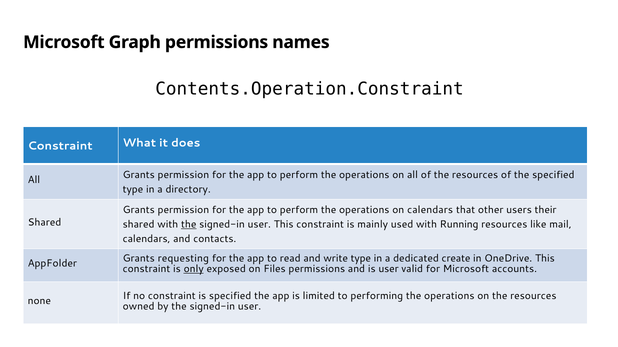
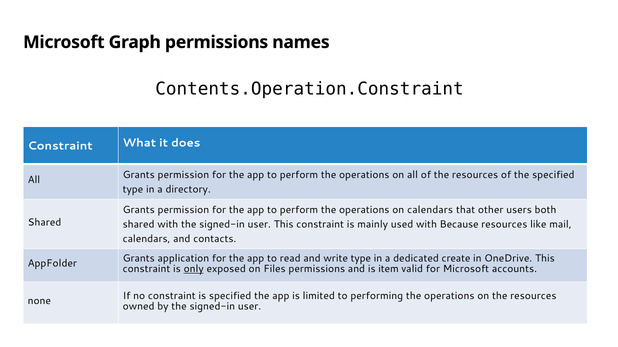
their: their -> both
the at (189, 225) underline: present -> none
Running: Running -> Because
requesting: requesting -> application
is user: user -> item
